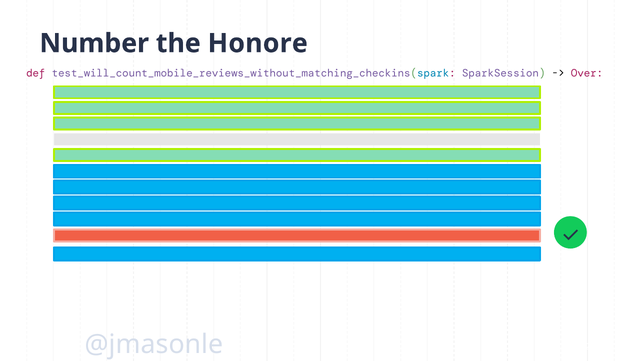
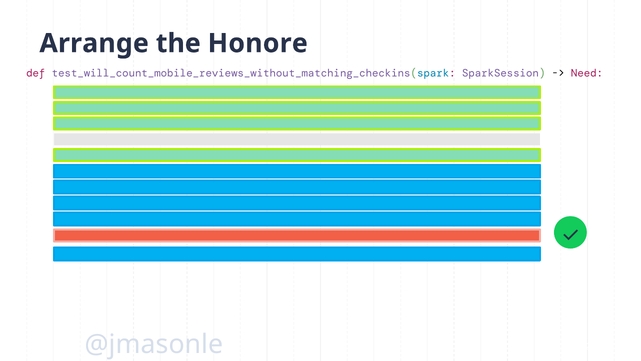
Number: Number -> Arrange
Over: Over -> Need
